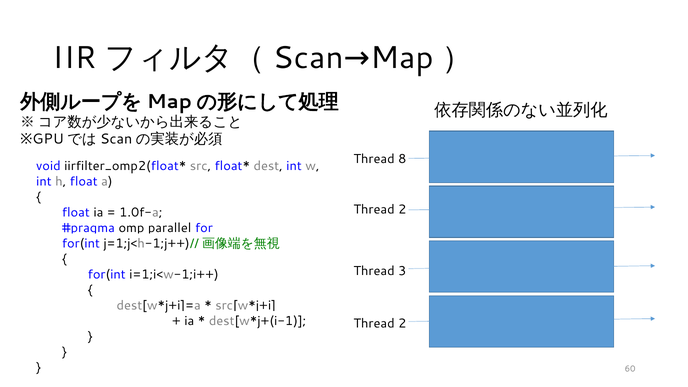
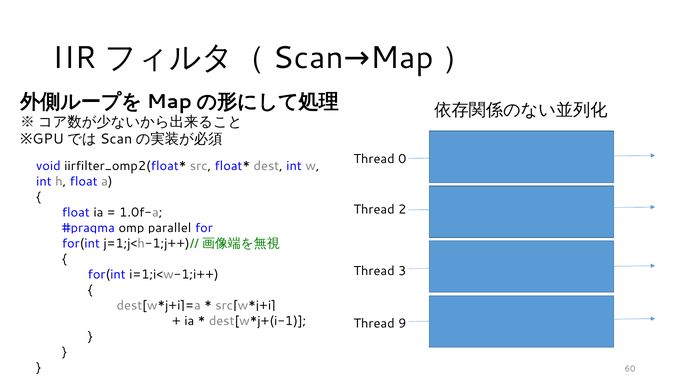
8: 8 -> 0
2 at (402, 323): 2 -> 9
